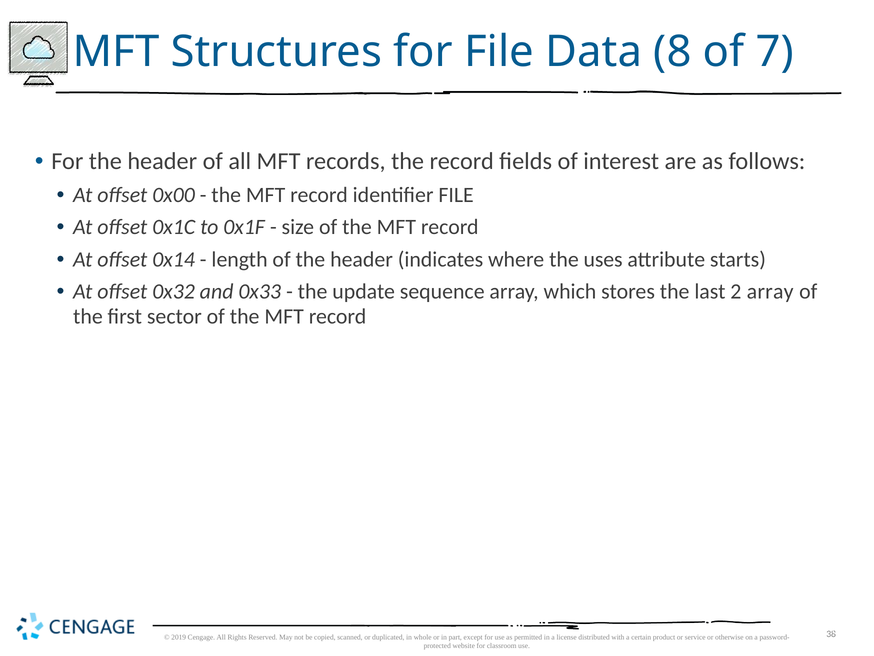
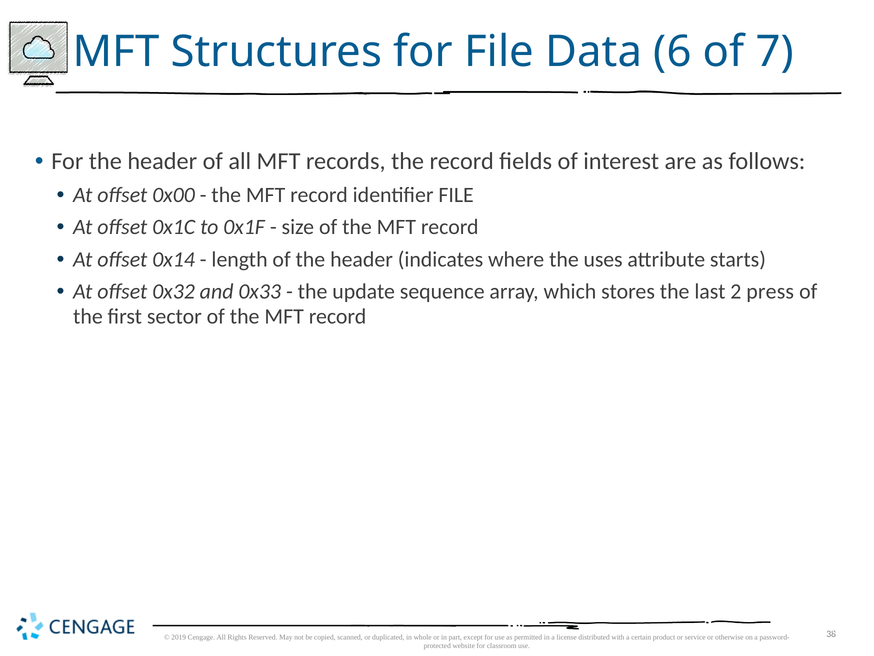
8: 8 -> 6
2 array: array -> press
